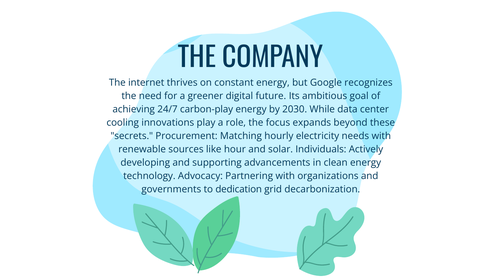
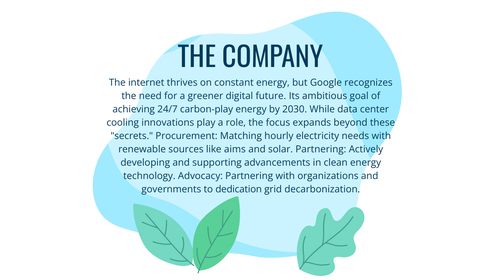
hour: hour -> aims
solar Individuals: Individuals -> Partnering
